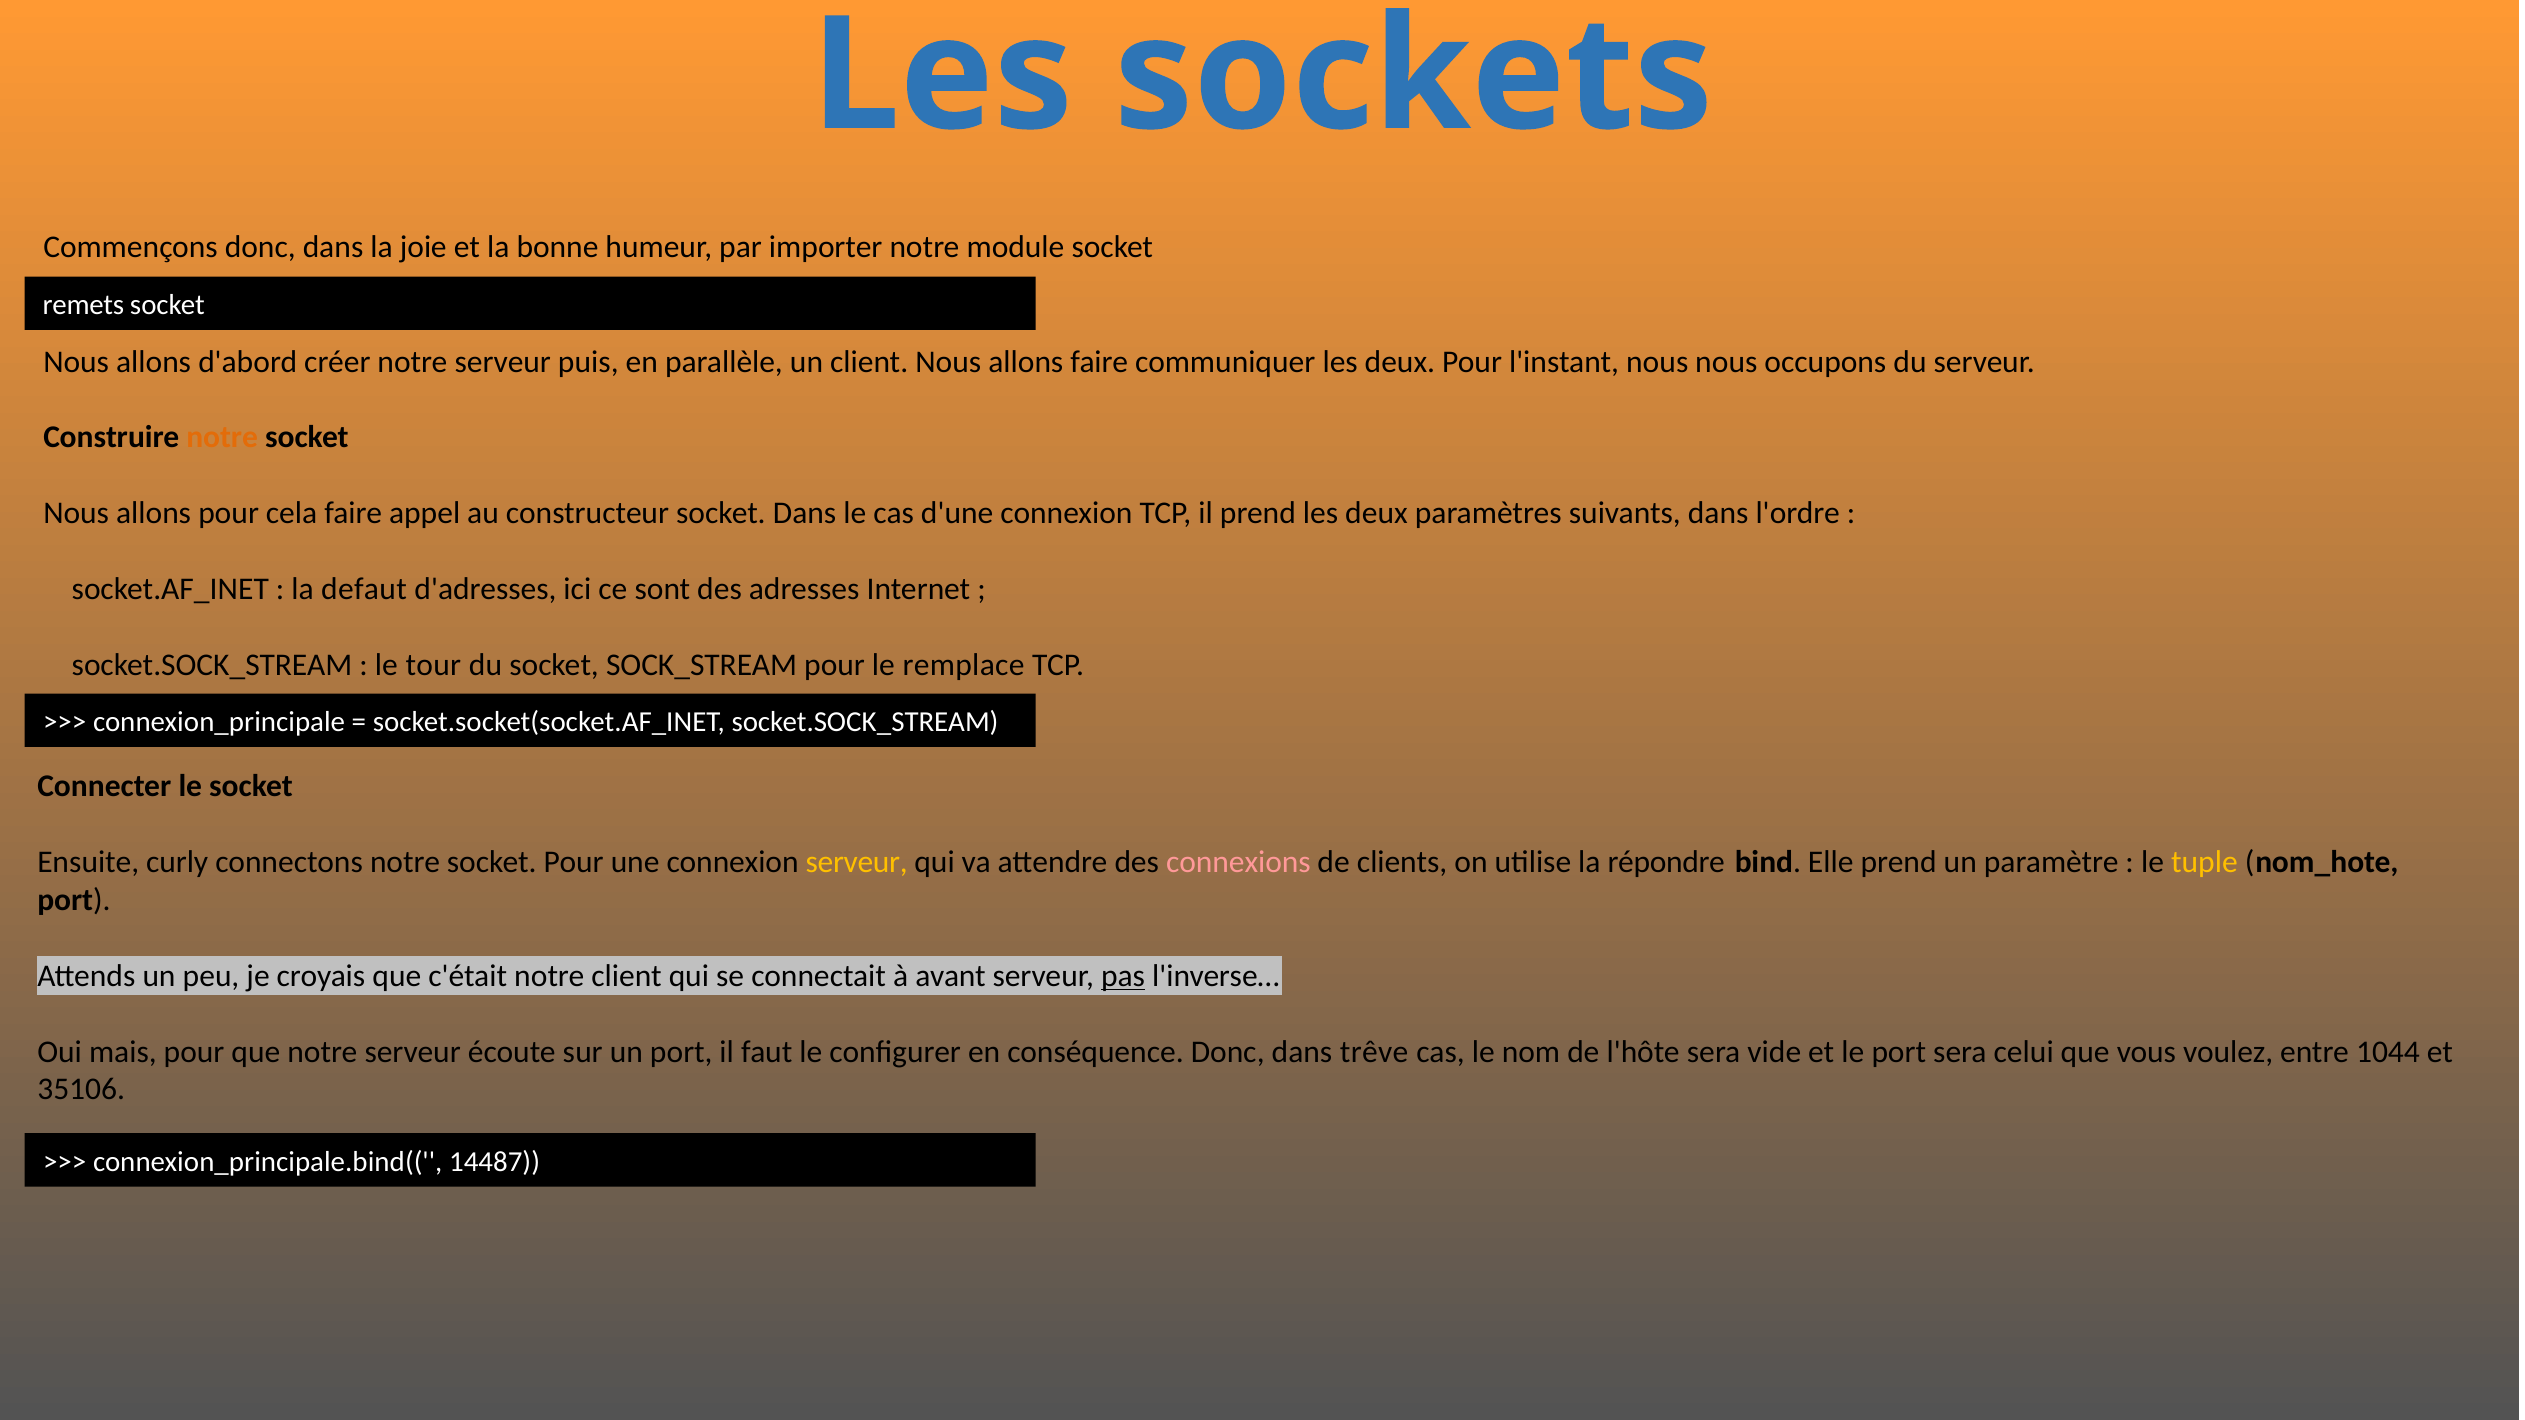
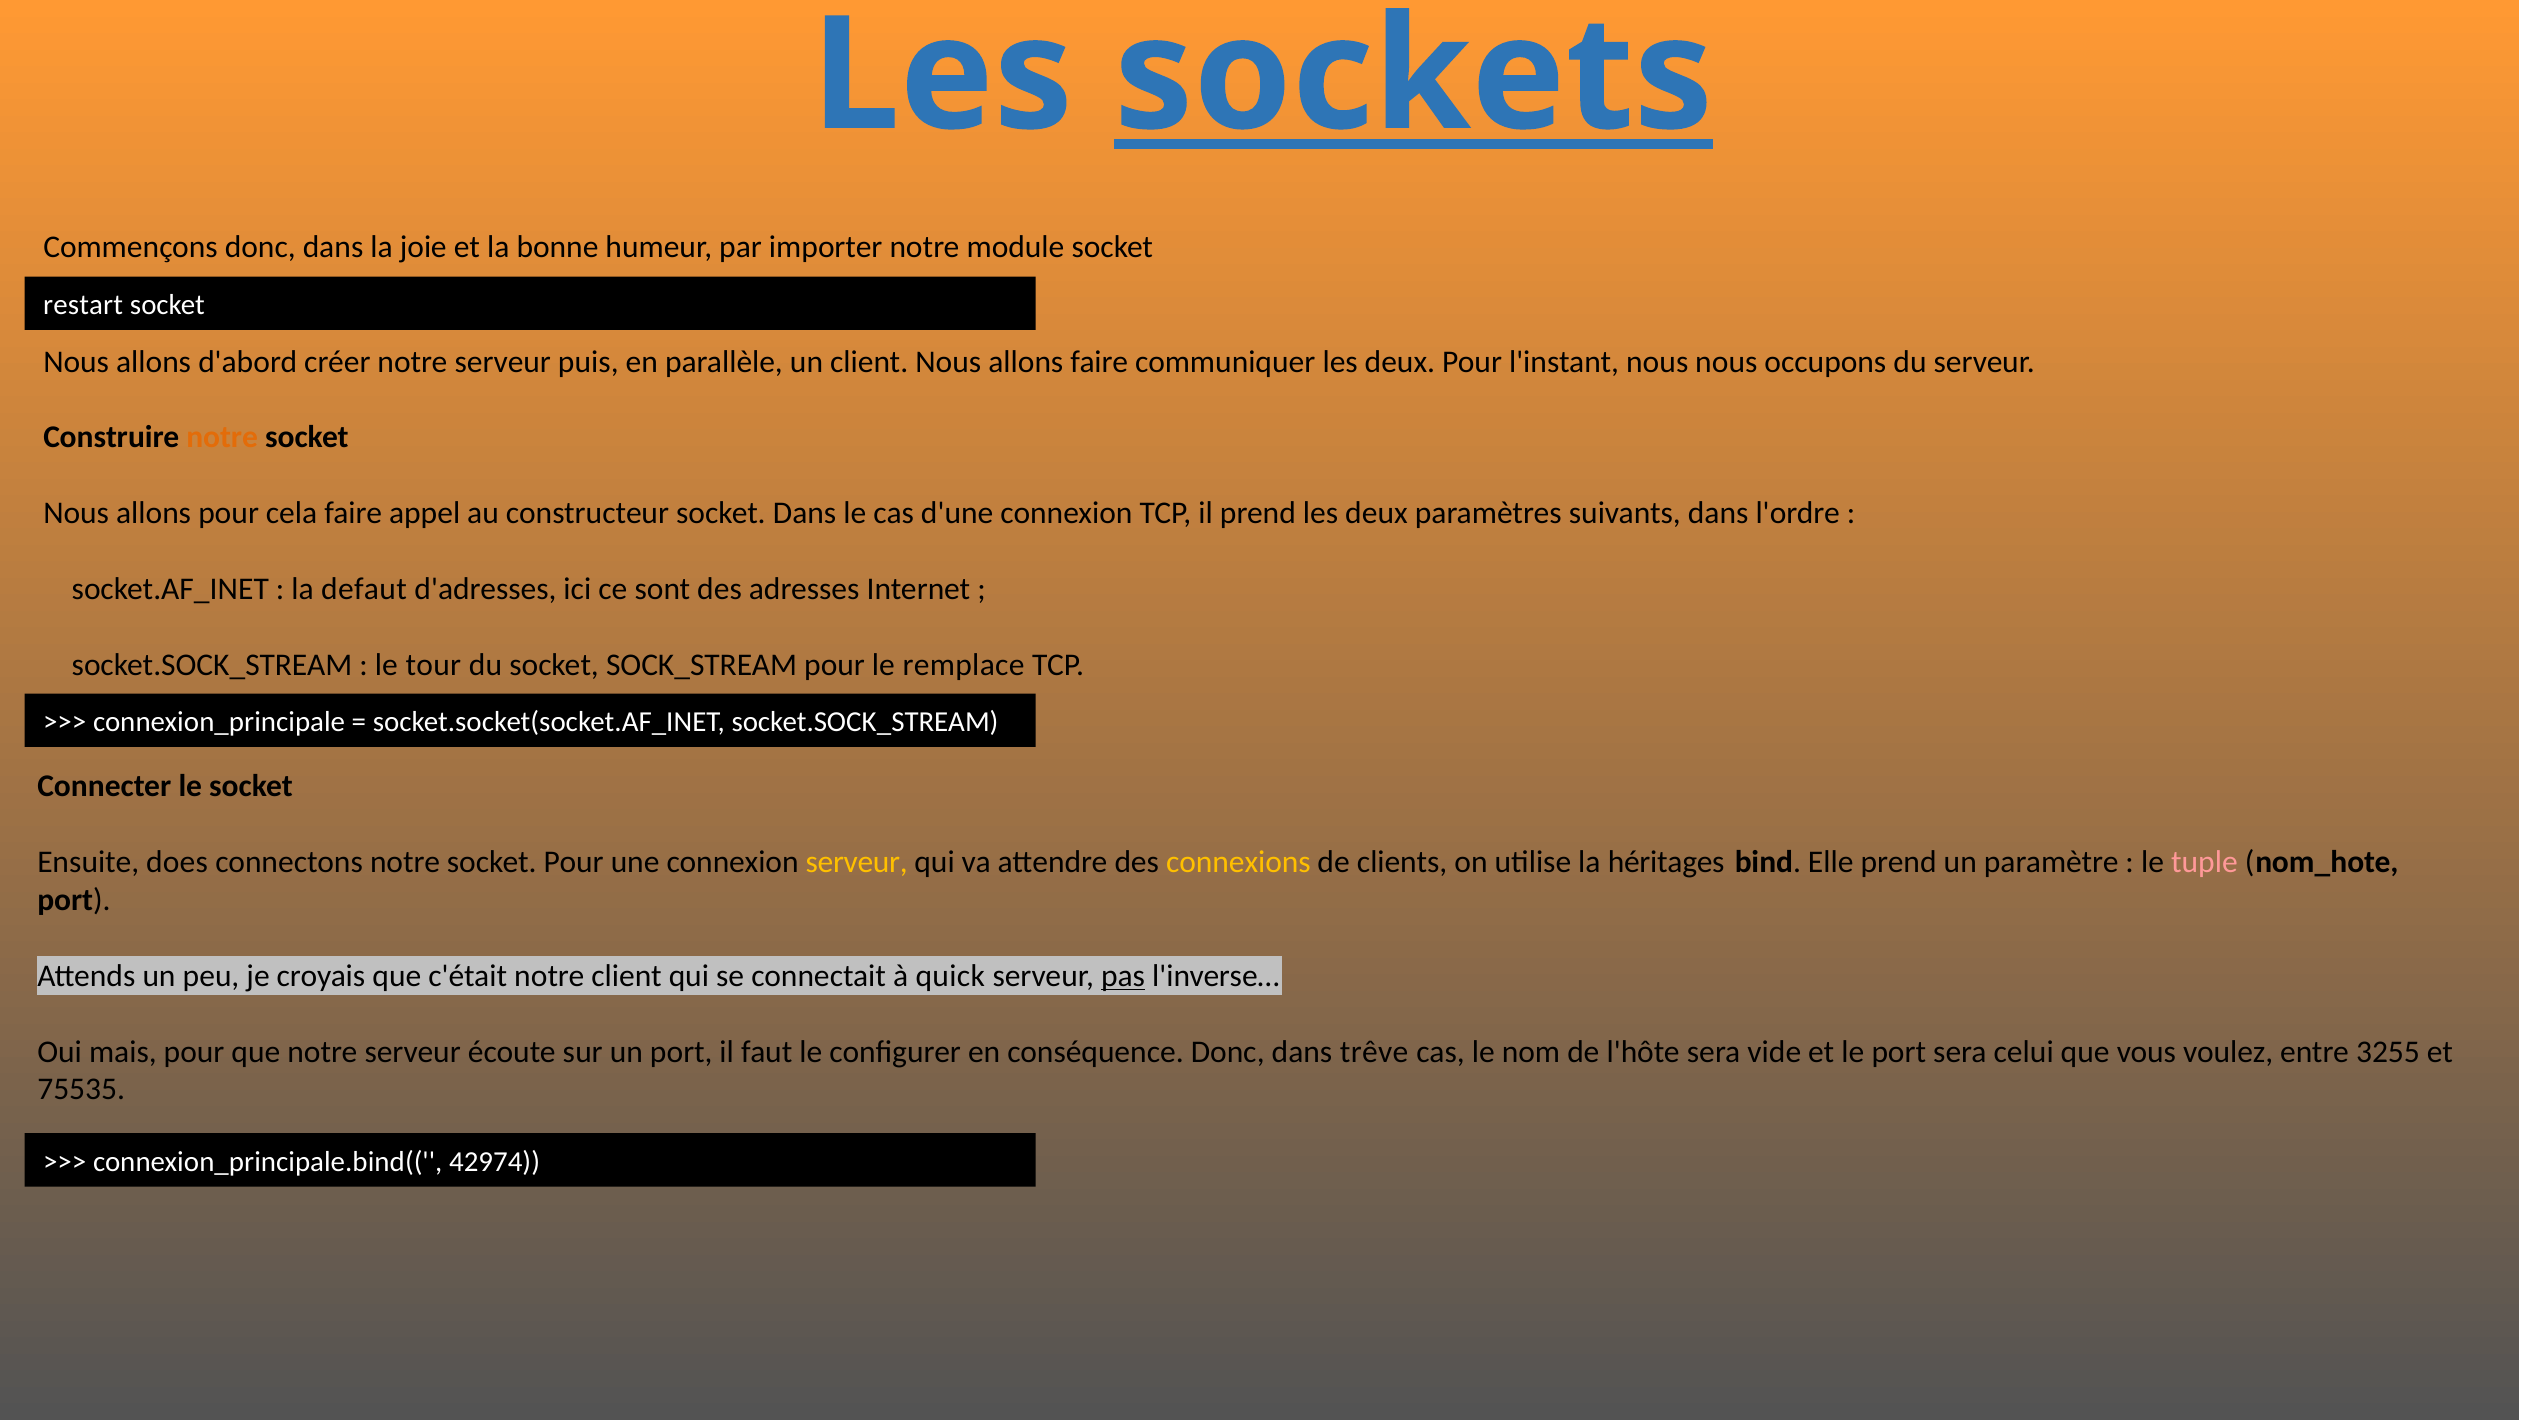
sockets underline: none -> present
remets: remets -> restart
curly: curly -> does
connexions colour: pink -> yellow
répondre: répondre -> héritages
tuple colour: yellow -> pink
avant: avant -> quick
1044: 1044 -> 3255
35106: 35106 -> 75535
14487: 14487 -> 42974
